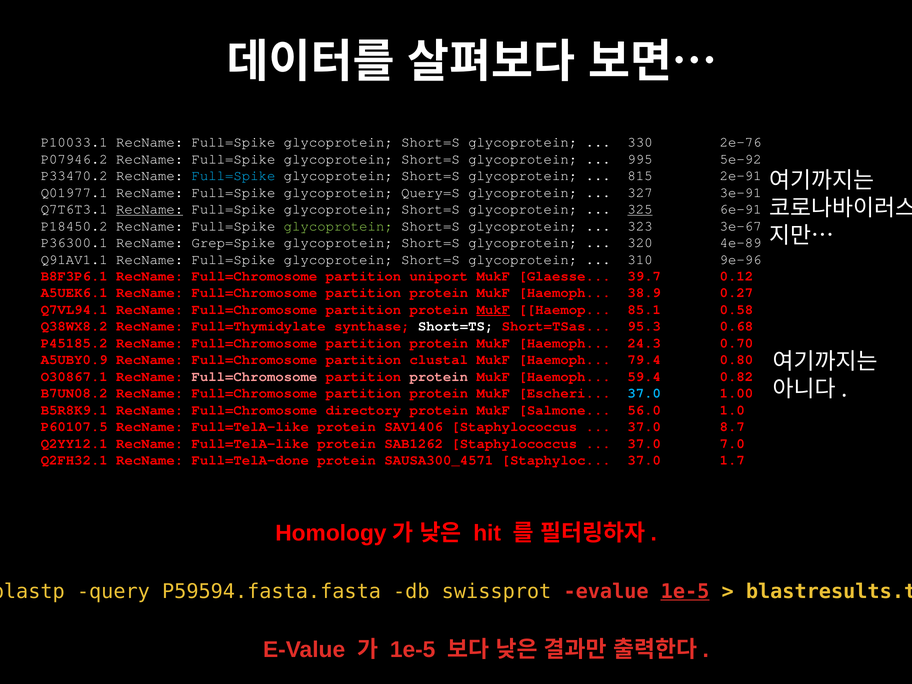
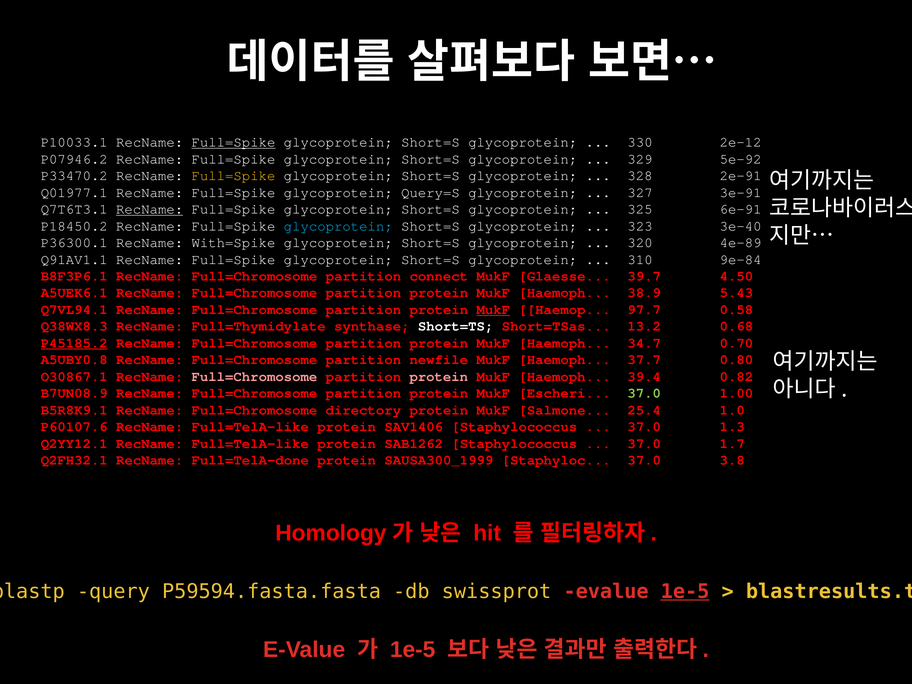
Full=Spike at (233, 142) underline: none -> present
2e-76: 2e-76 -> 2e-12
995: 995 -> 329
Full=Spike at (233, 176) colour: light blue -> yellow
815: 815 -> 328
325 underline: present -> none
glycoprotein at (338, 226) colour: light green -> light blue
3e-67: 3e-67 -> 3e-40
Grep=Spike: Grep=Spike -> With=Spike
9e-96: 9e-96 -> 9e-84
uniport: uniport -> connect
0.12: 0.12 -> 4.50
0.27: 0.27 -> 5.43
85.1: 85.1 -> 97.7
Q38WX8.2: Q38WX8.2 -> Q38WX8.3
95.3: 95.3 -> 13.2
P45185.2 underline: none -> present
24.3: 24.3 -> 34.7
A5UBY0.9: A5UBY0.9 -> A5UBY0.8
clustal: clustal -> newfile
79.4: 79.4 -> 37.7
59.4: 59.4 -> 39.4
B7UN08.2: B7UN08.2 -> B7UN08.9
37.0 at (644, 393) colour: light blue -> light green
56.0: 56.0 -> 25.4
P60107.5: P60107.5 -> P60107.6
8.7: 8.7 -> 1.3
7.0: 7.0 -> 1.7
SAUSA300_4571: SAUSA300_4571 -> SAUSA300_1999
1.7: 1.7 -> 3.8
